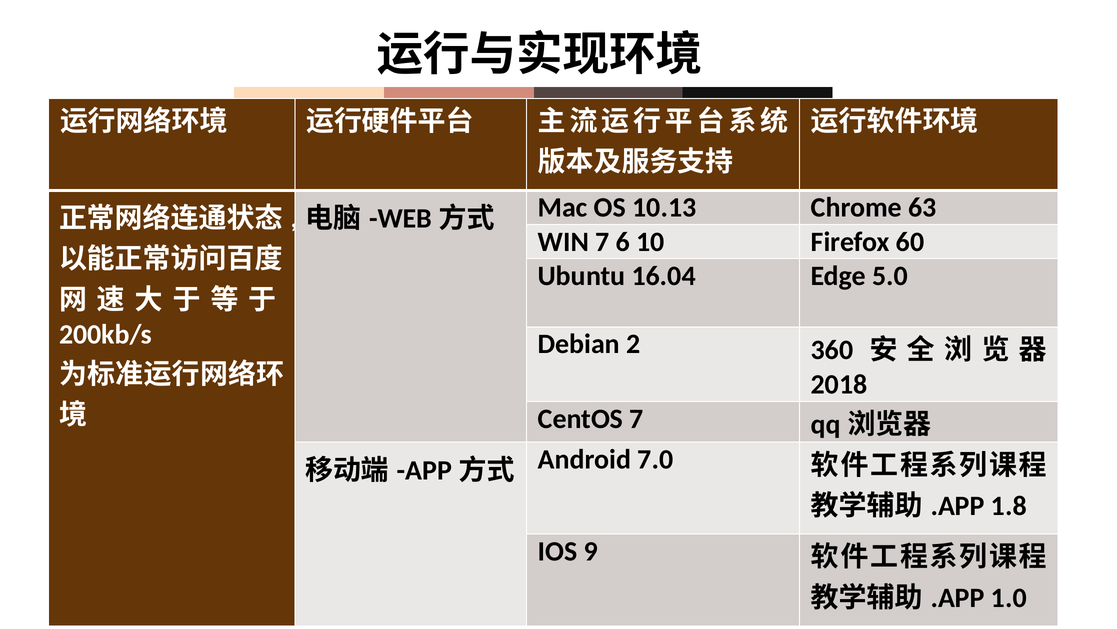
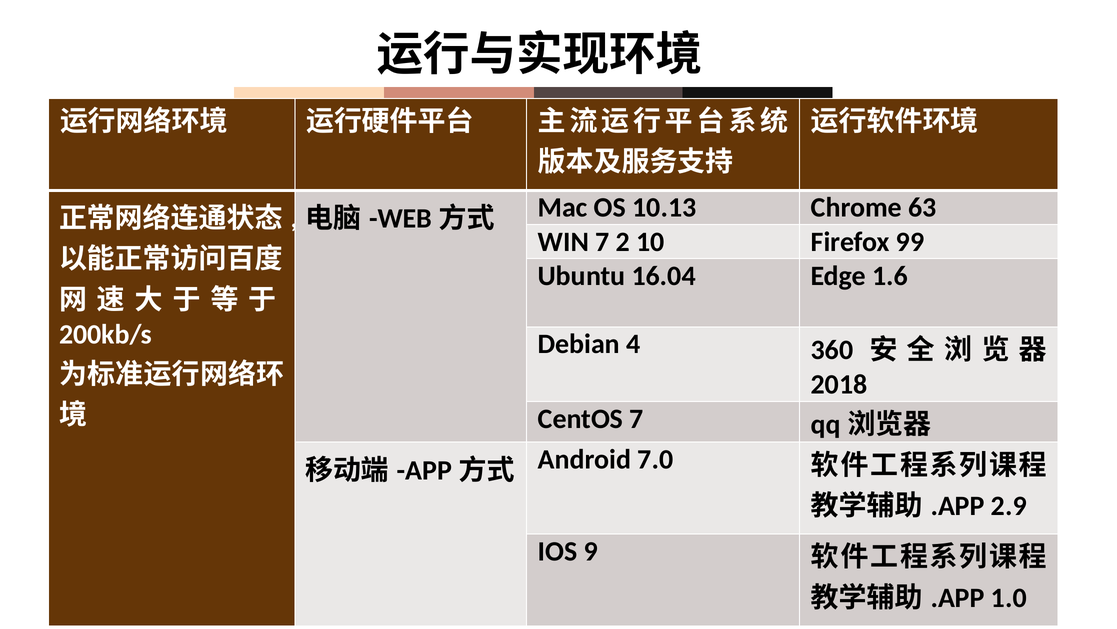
6: 6 -> 2
60: 60 -> 99
5.0: 5.0 -> 1.6
2: 2 -> 4
1.8: 1.8 -> 2.9
